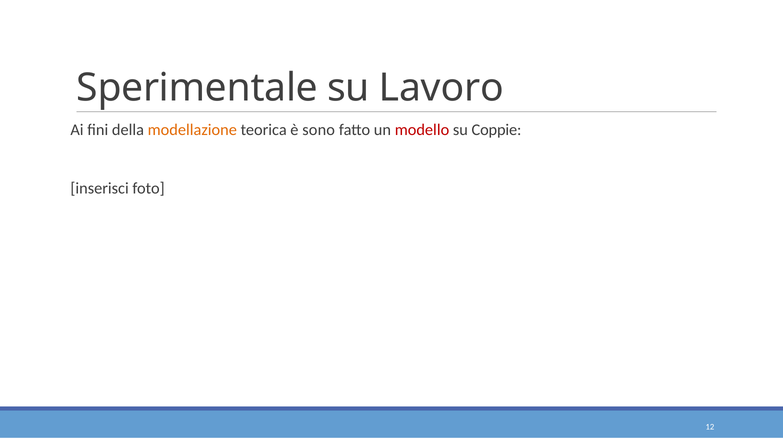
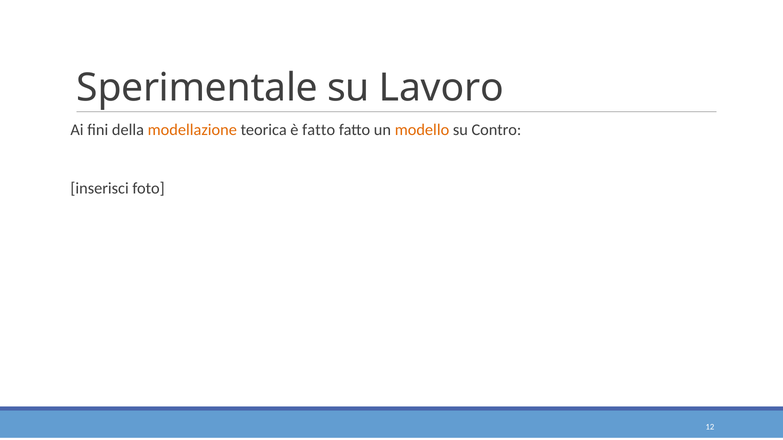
è sono: sono -> fatto
modello colour: red -> orange
Coppie: Coppie -> Contro
